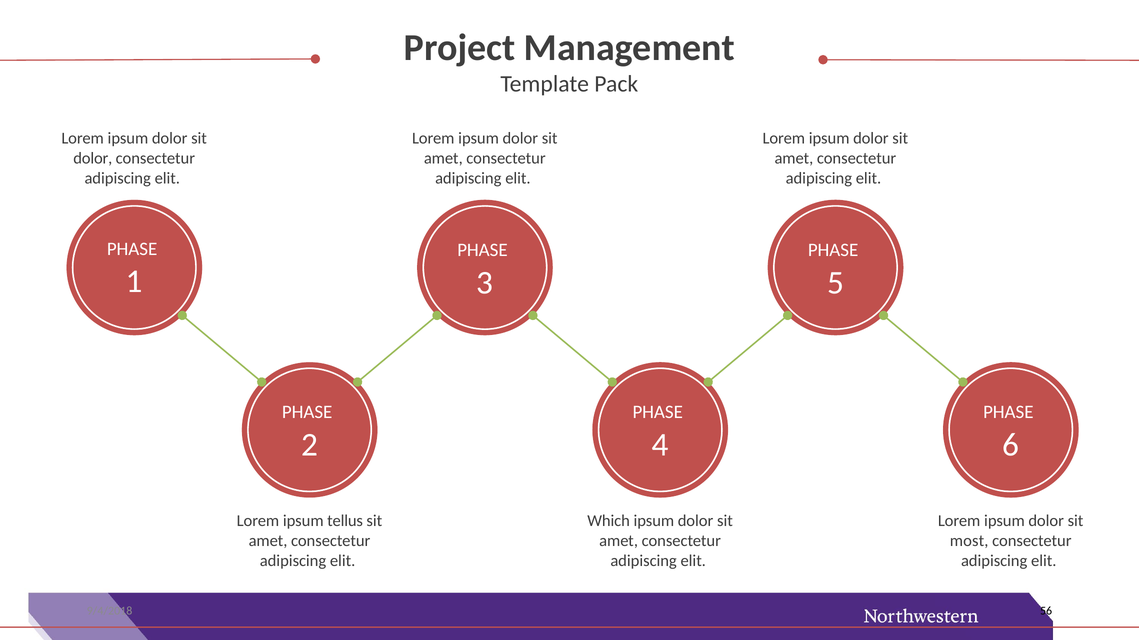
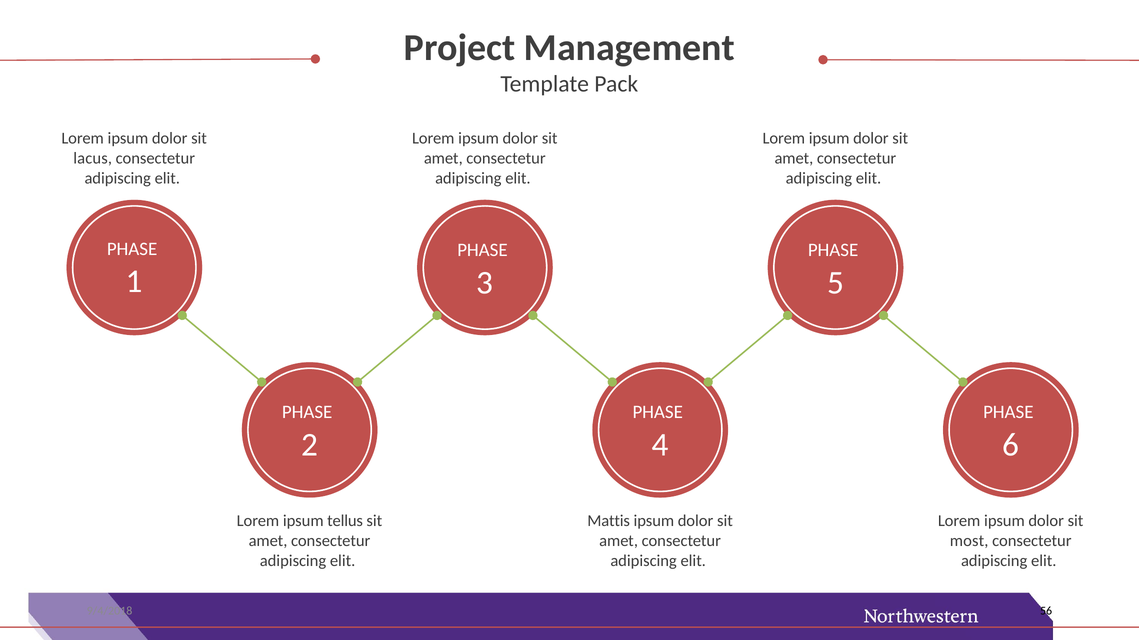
dolor at (93, 159): dolor -> lacus
Which: Which -> Mattis
